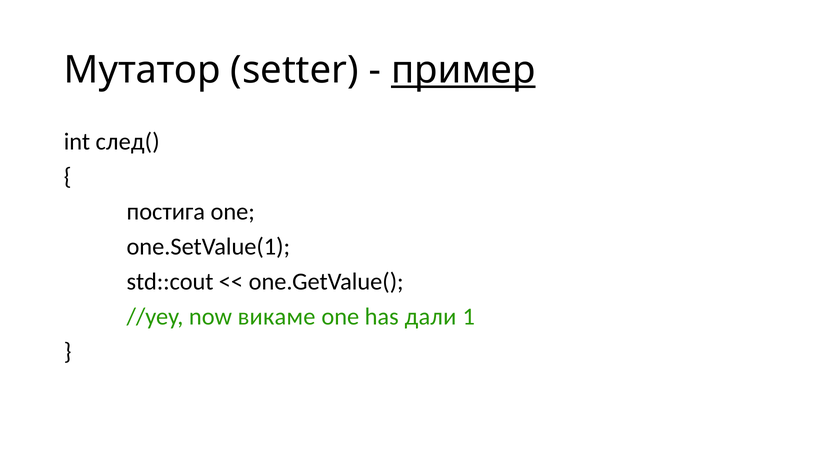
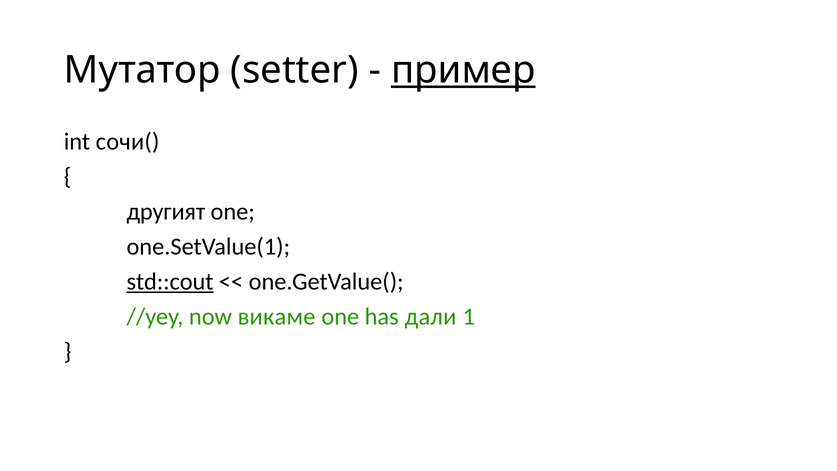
след(: след( -> сочи(
постига: постига -> другият
std::cout underline: none -> present
